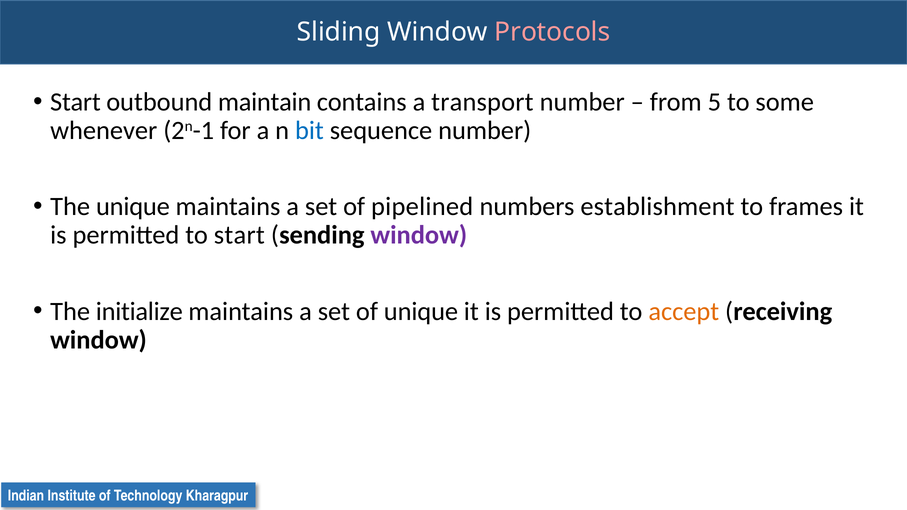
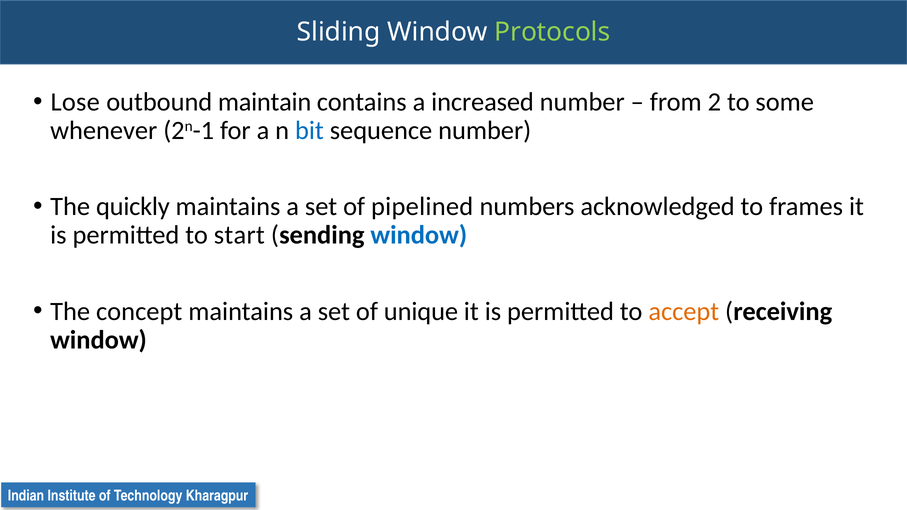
Protocols colour: pink -> light green
Start at (75, 102): Start -> Lose
transport: transport -> increased
5: 5 -> 2
The unique: unique -> quickly
establishment: establishment -> acknowledged
window at (419, 235) colour: purple -> blue
initialize: initialize -> concept
